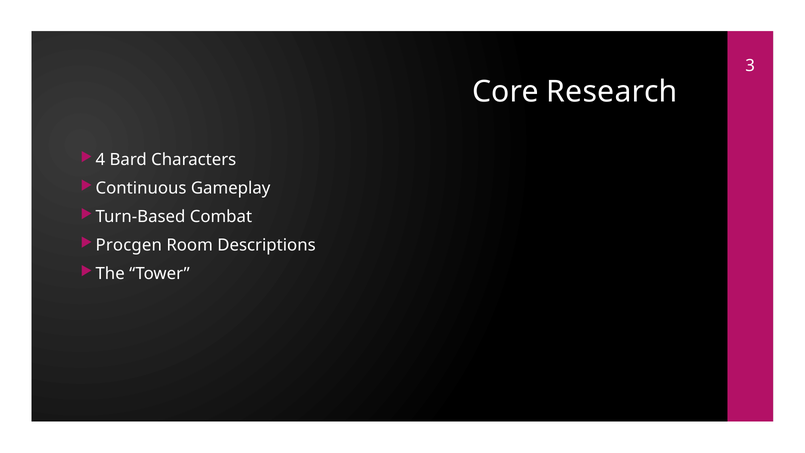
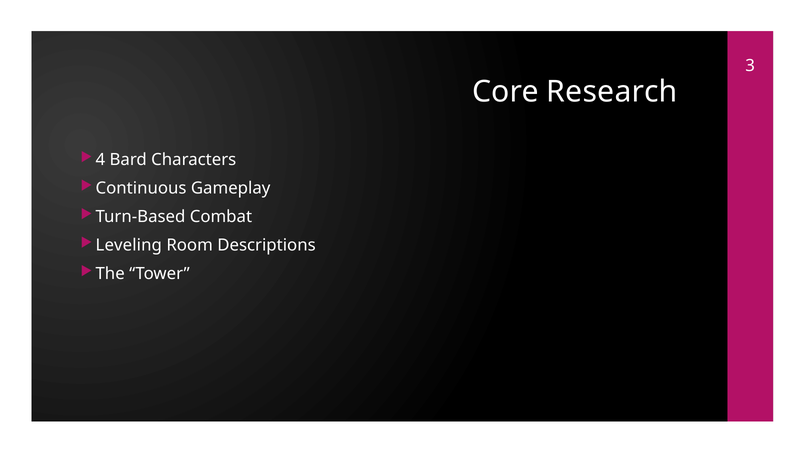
Procgen: Procgen -> Leveling
